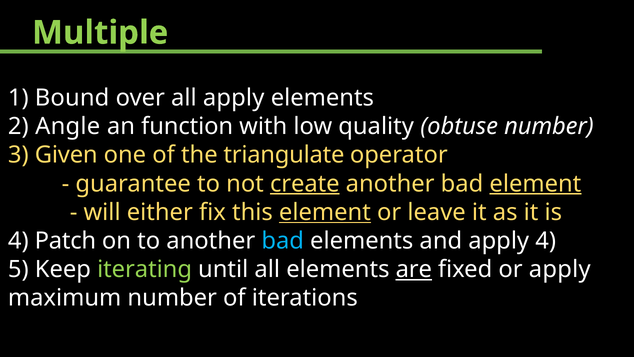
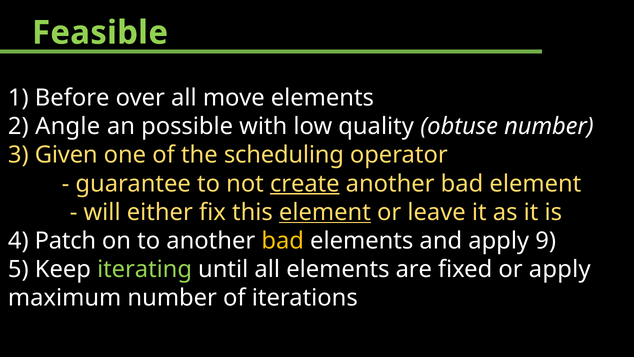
Multiple: Multiple -> Feasible
Bound: Bound -> Before
all apply: apply -> move
function: function -> possible
triangulate: triangulate -> scheduling
element at (535, 183) underline: present -> none
bad at (283, 241) colour: light blue -> yellow
apply 4: 4 -> 9
are underline: present -> none
